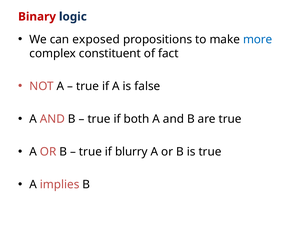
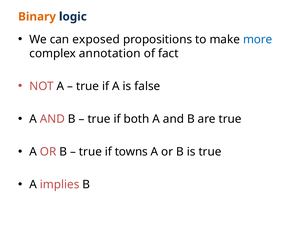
Binary colour: red -> orange
constituent: constituent -> annotation
blurry: blurry -> towns
